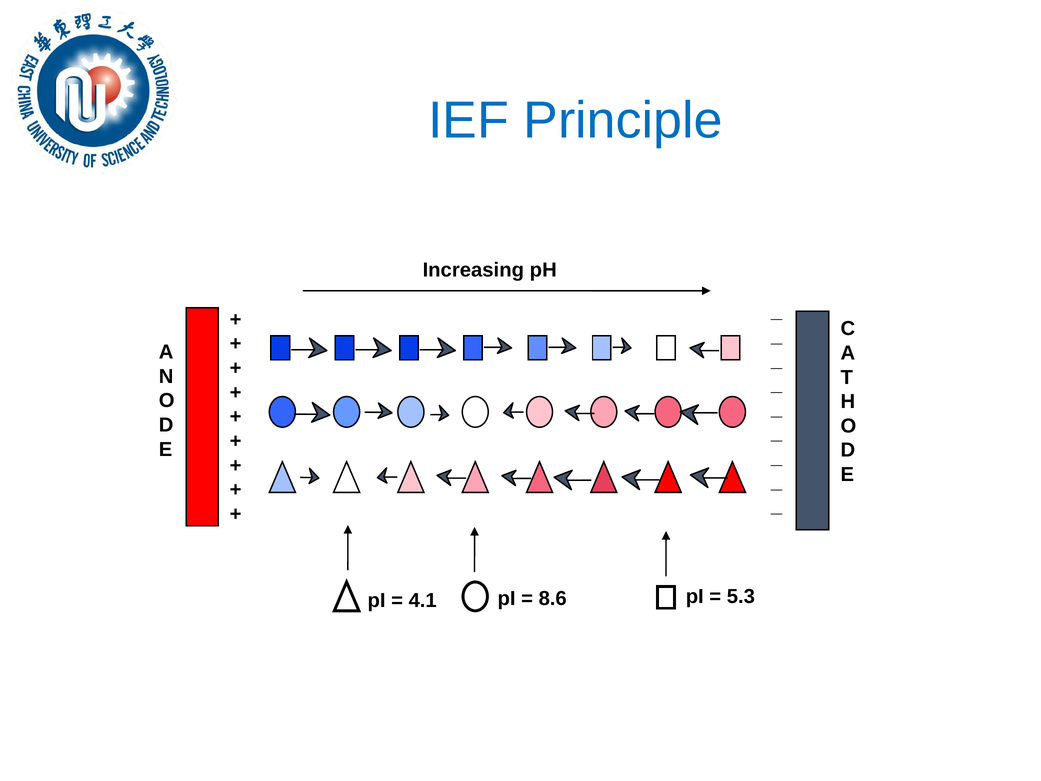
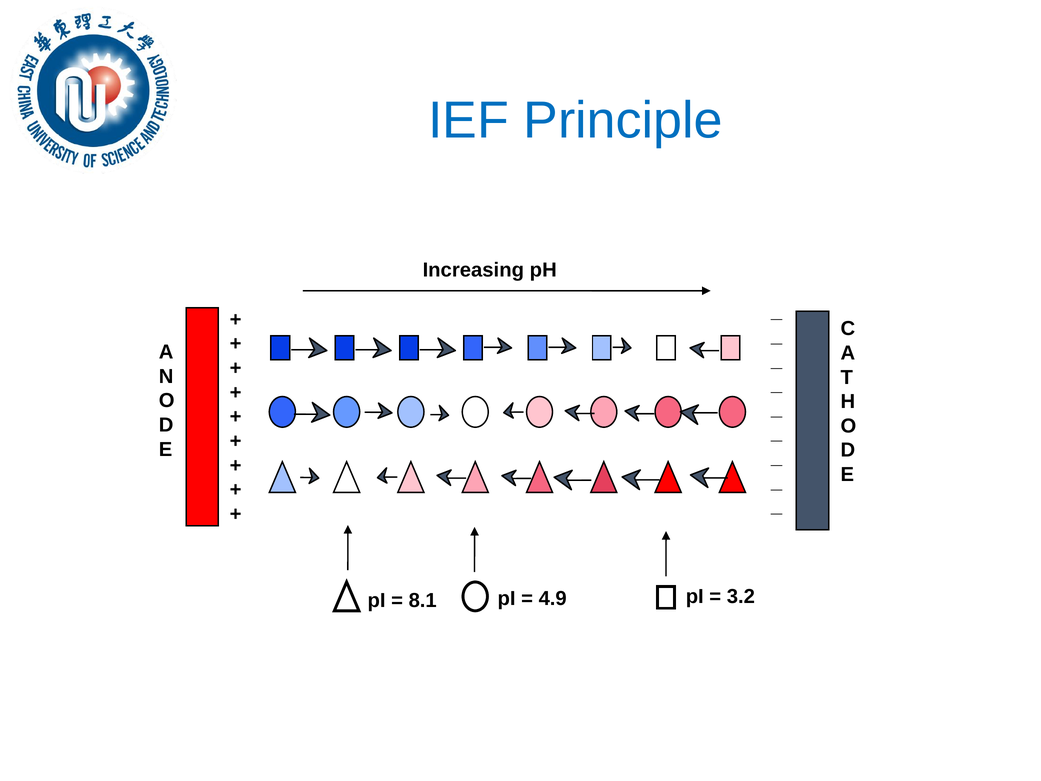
5.3: 5.3 -> 3.2
8.6: 8.6 -> 4.9
4.1: 4.1 -> 8.1
